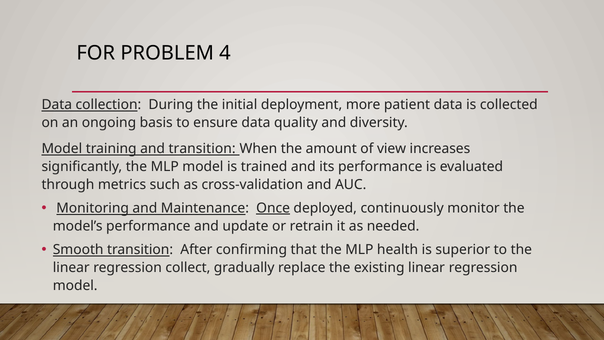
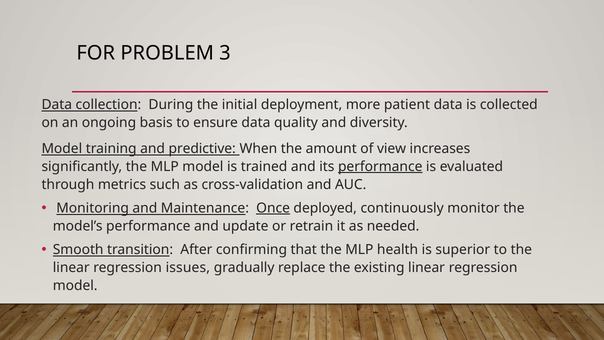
4: 4 -> 3
and transition: transition -> predictive
performance at (380, 166) underline: none -> present
collect: collect -> issues
